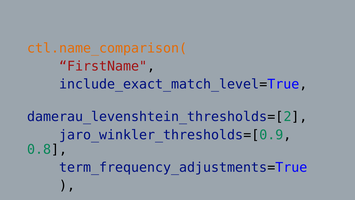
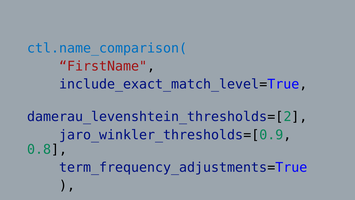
ctl.name_comparison( colour: orange -> blue
